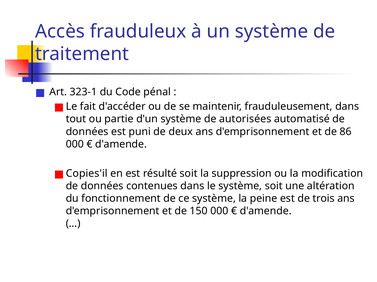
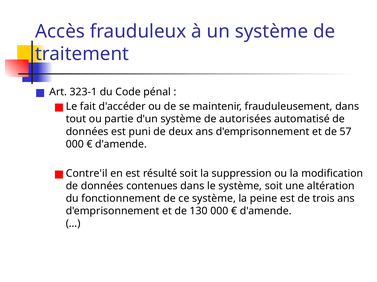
86: 86 -> 57
Copies'il: Copies'il -> Contre'il
150: 150 -> 130
